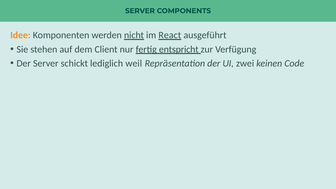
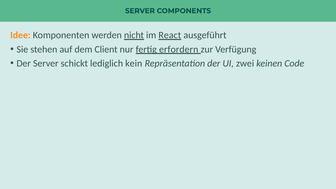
entspricht: entspricht -> erfordern
weil: weil -> kein
